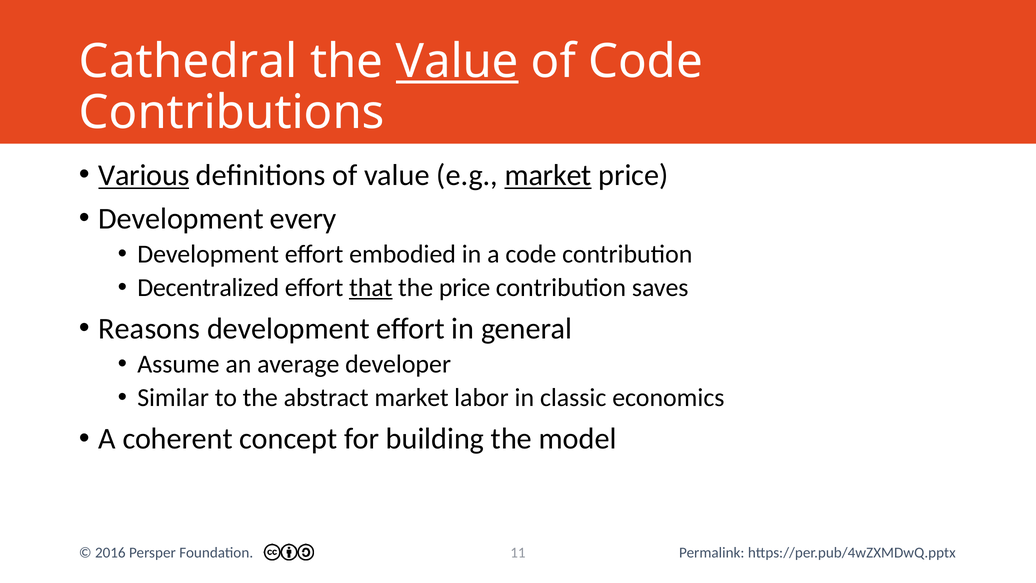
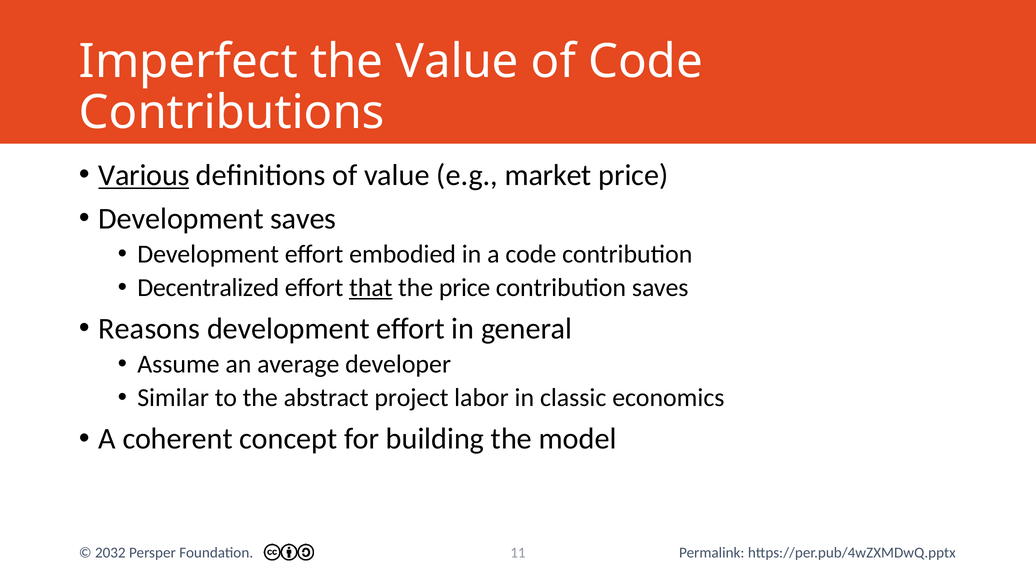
Cathedral: Cathedral -> Imperfect
Value at (457, 61) underline: present -> none
market at (548, 175) underline: present -> none
Development every: every -> saves
abstract market: market -> project
2016: 2016 -> 2032
